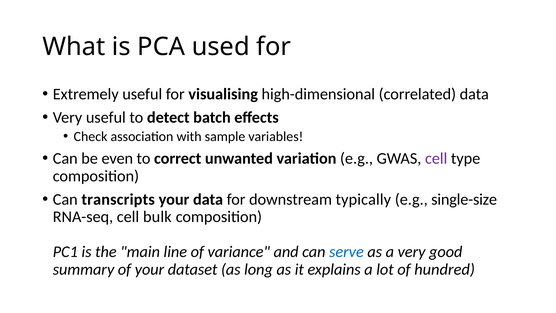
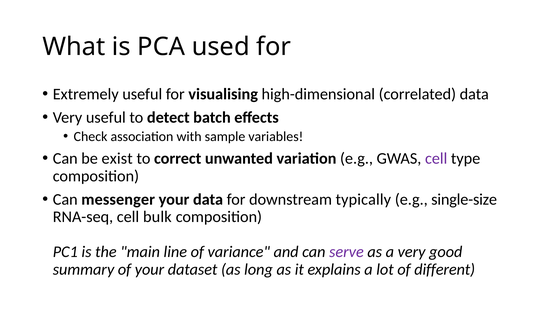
even: even -> exist
transcripts: transcripts -> messenger
serve colour: blue -> purple
hundred: hundred -> different
